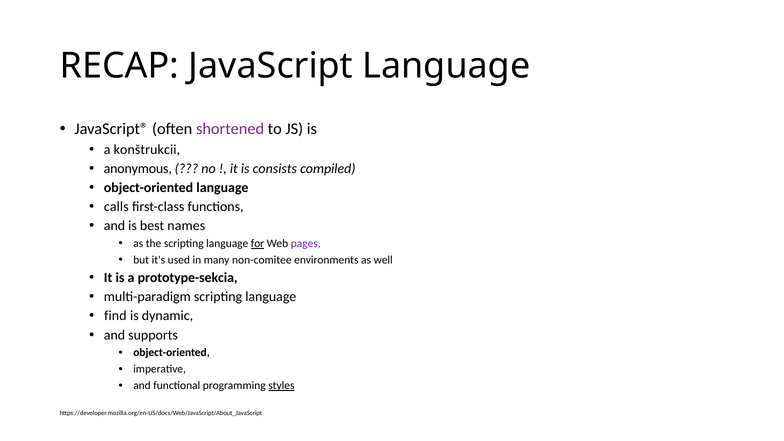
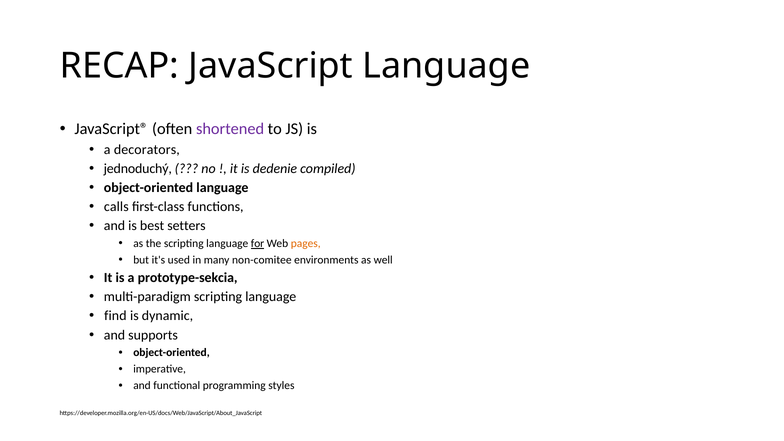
konštrukcii: konštrukcii -> decorators
anonymous: anonymous -> jednoduchý
consists: consists -> dedenie
names: names -> setters
pages colour: purple -> orange
styles underline: present -> none
